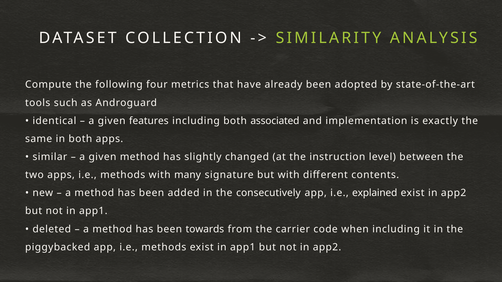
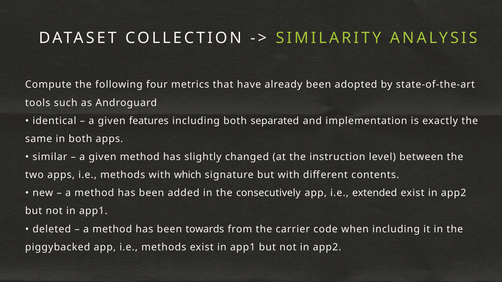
associated: associated -> separated
many: many -> which
explained: explained -> extended
